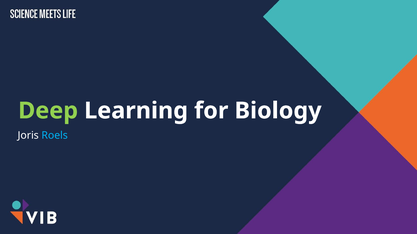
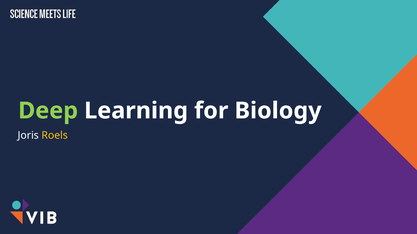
Roels colour: light blue -> yellow
